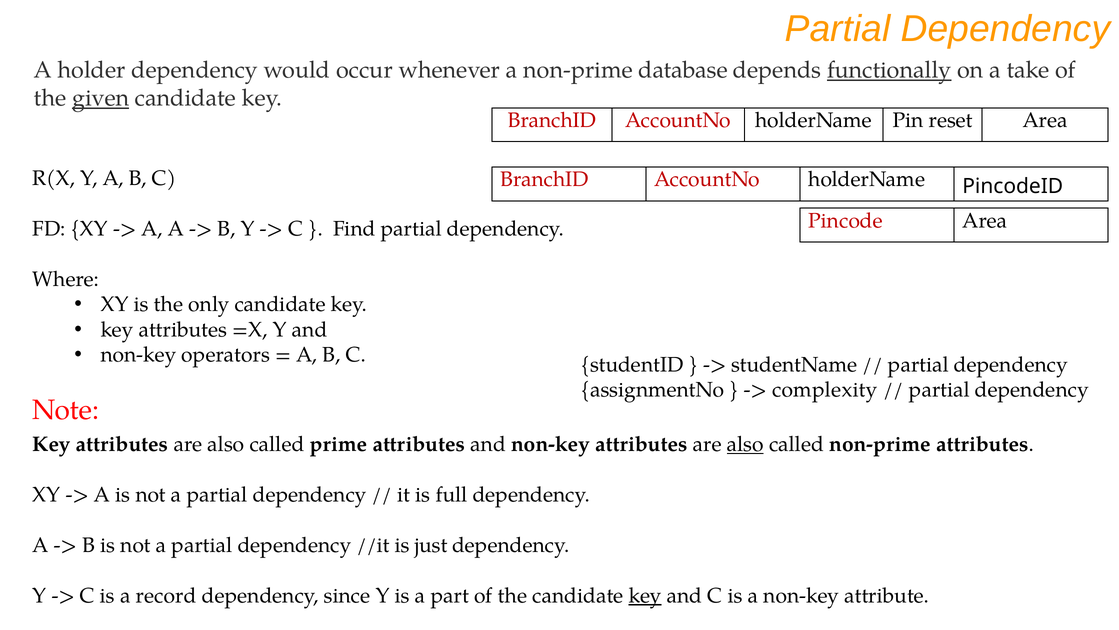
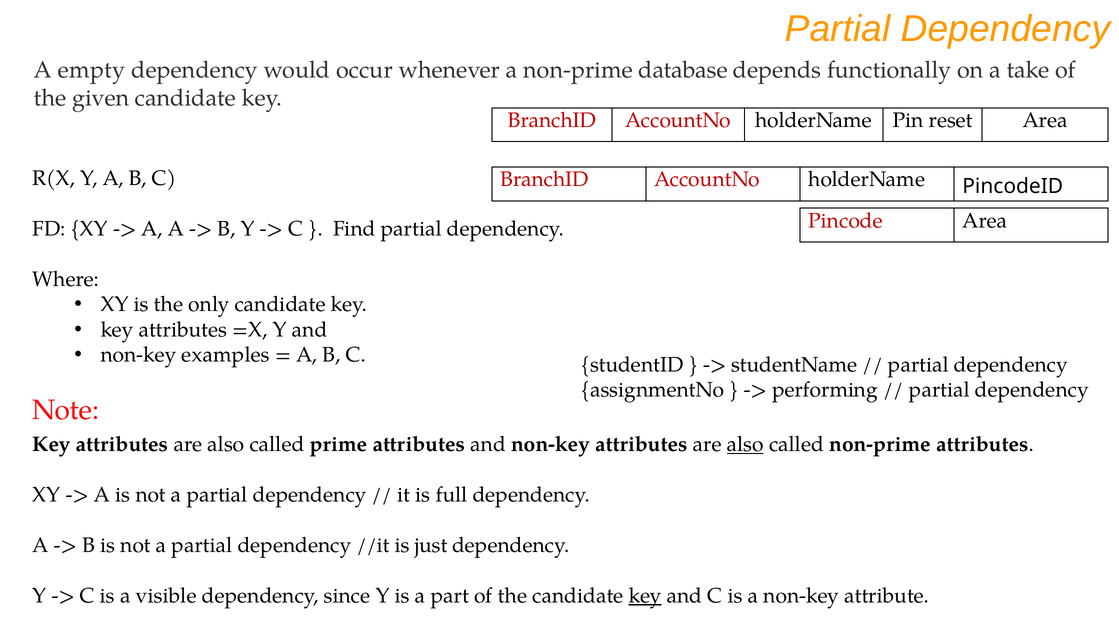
holder: holder -> empty
functionally underline: present -> none
given underline: present -> none
operators: operators -> examples
complexity: complexity -> performing
record: record -> visible
